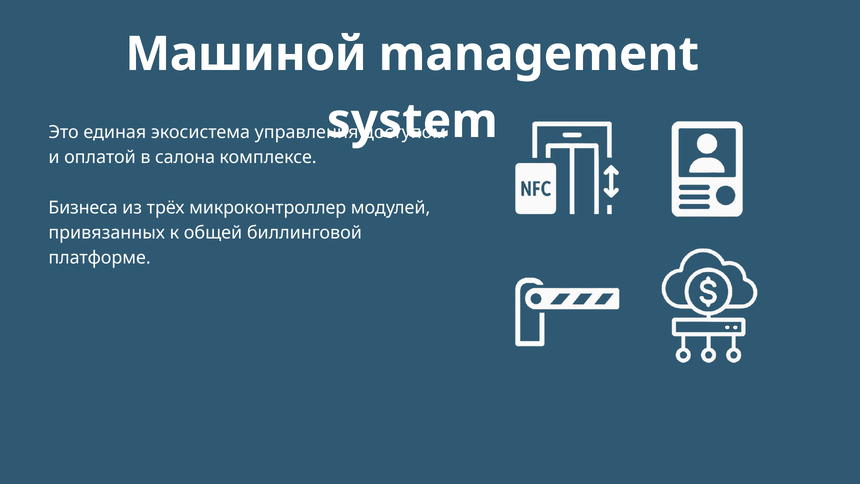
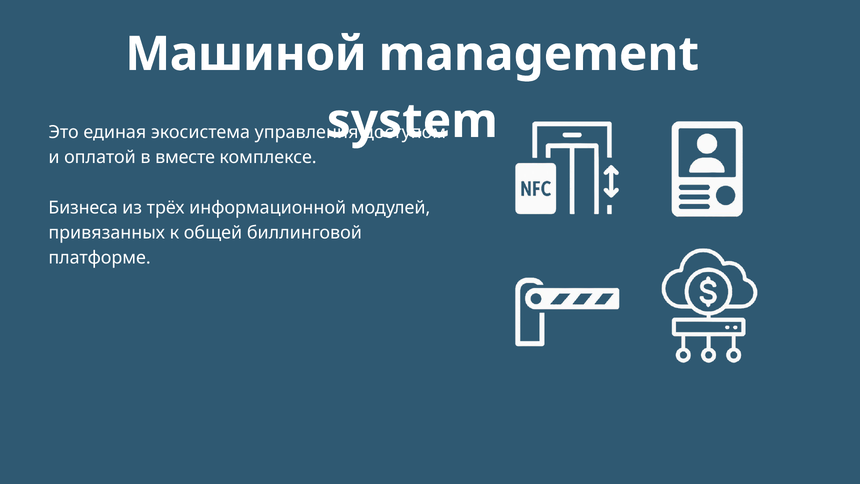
салона: салона -> вместе
микроконтроллер: микроконтроллер -> информационной
